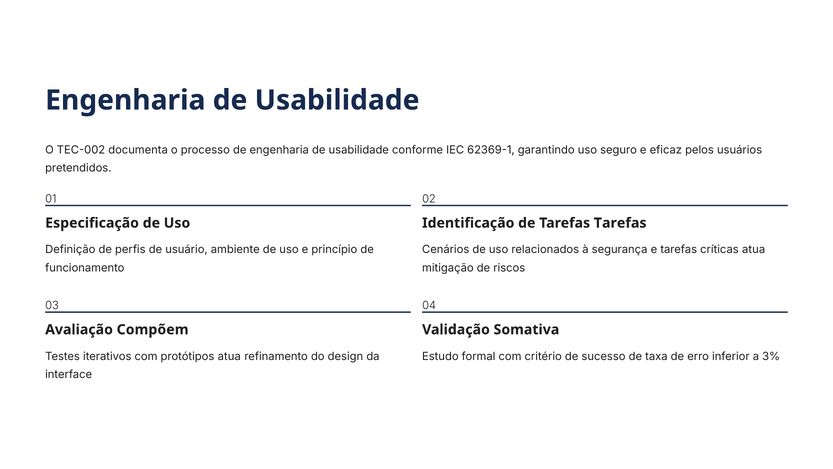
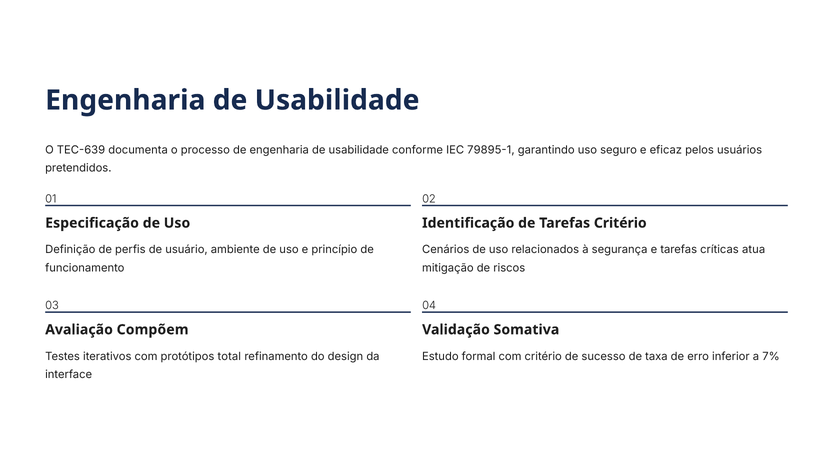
TEC-002: TEC-002 -> TEC-639
62369-1: 62369-1 -> 79895-1
Tarefas Tarefas: Tarefas -> Critério
protótipos atua: atua -> total
3%: 3% -> 7%
